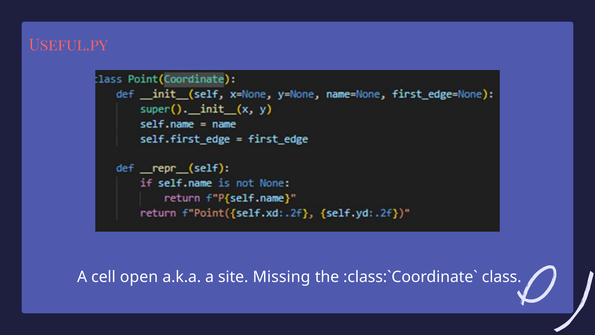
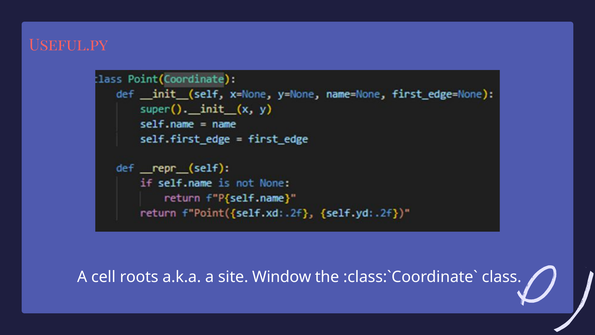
open: open -> roots
Missing: Missing -> Window
